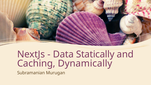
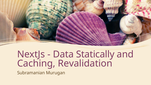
Dynamically: Dynamically -> Revalidation
